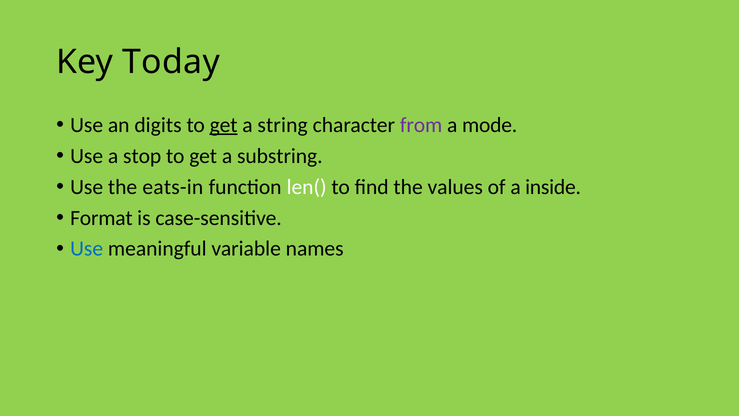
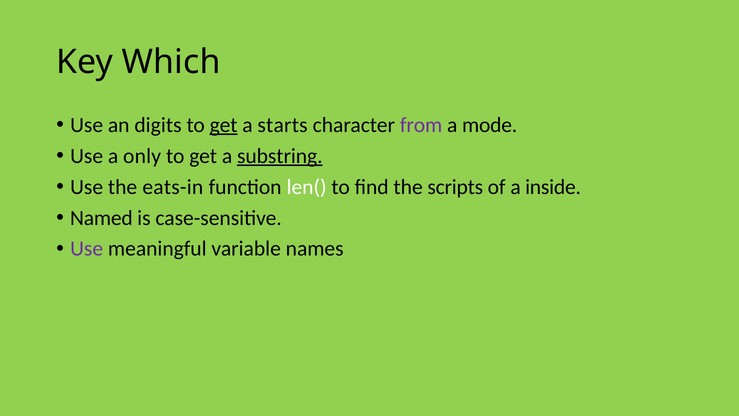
Today: Today -> Which
string: string -> starts
stop: stop -> only
substring underline: none -> present
values: values -> scripts
Format: Format -> Named
Use at (87, 249) colour: blue -> purple
